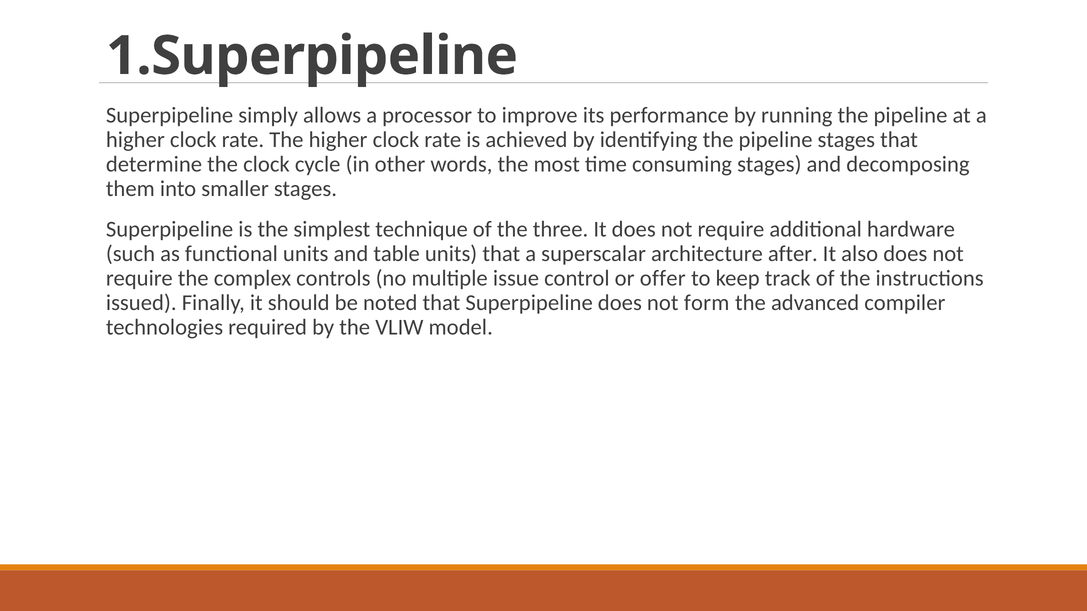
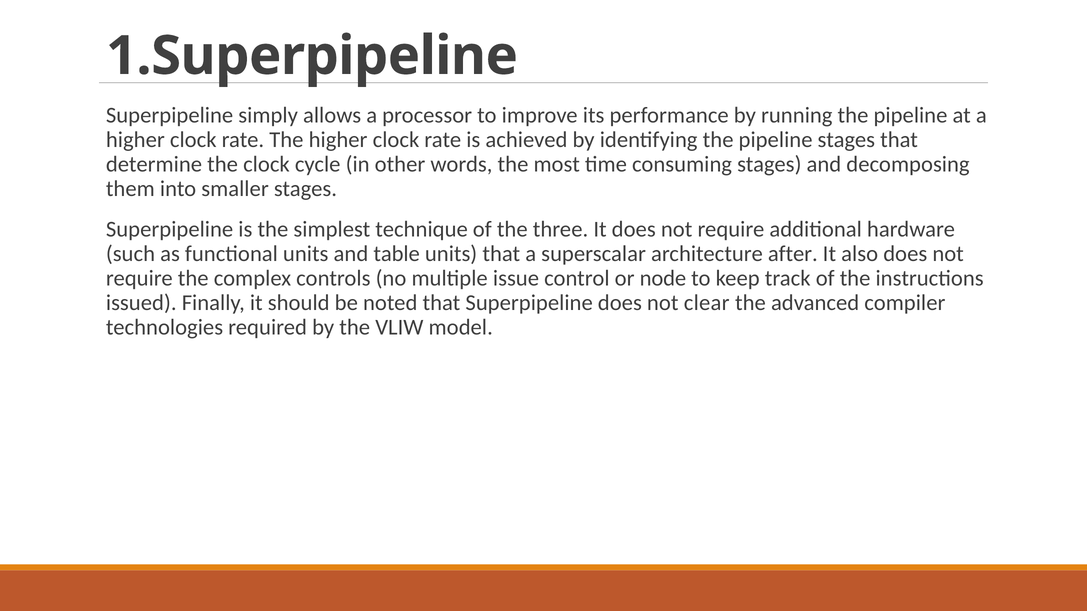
offer: offer -> node
form: form -> clear
